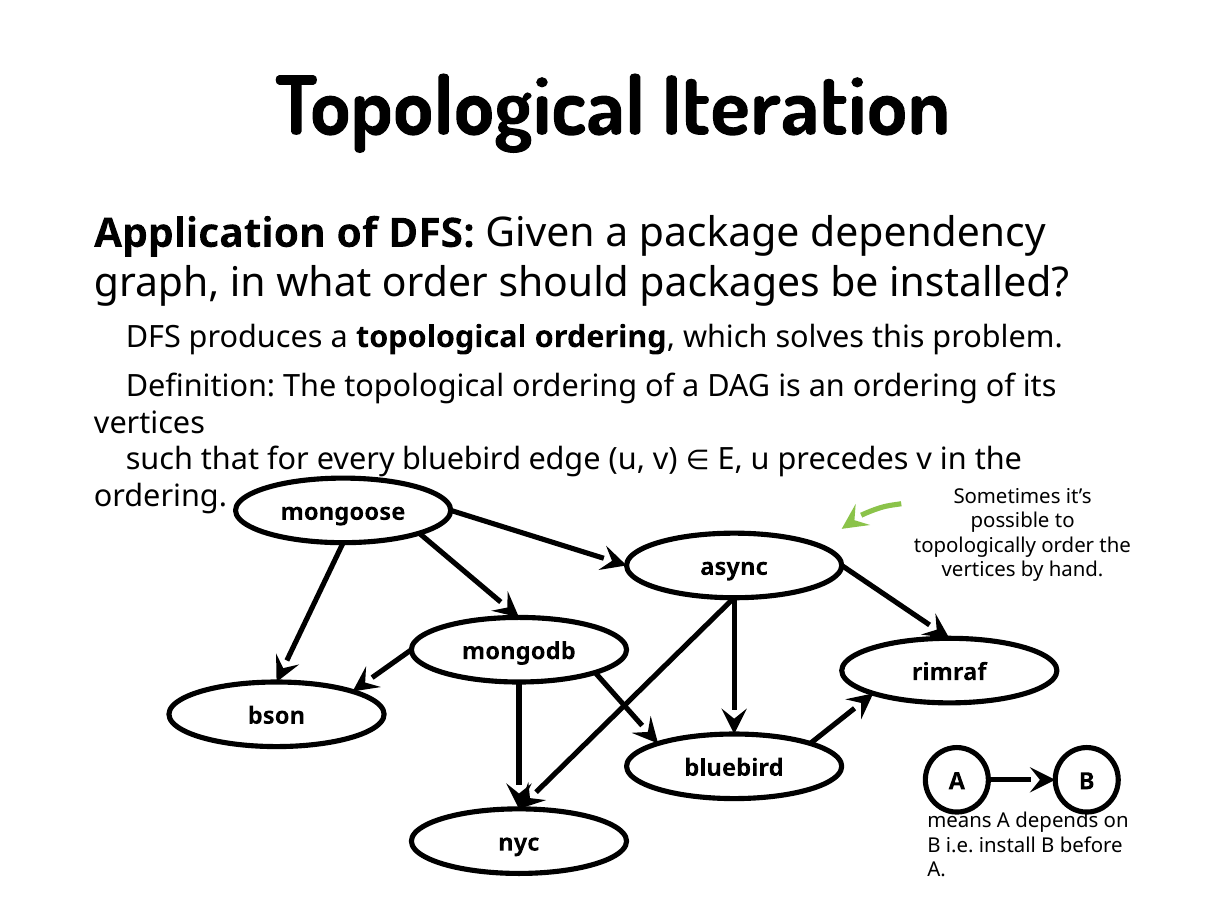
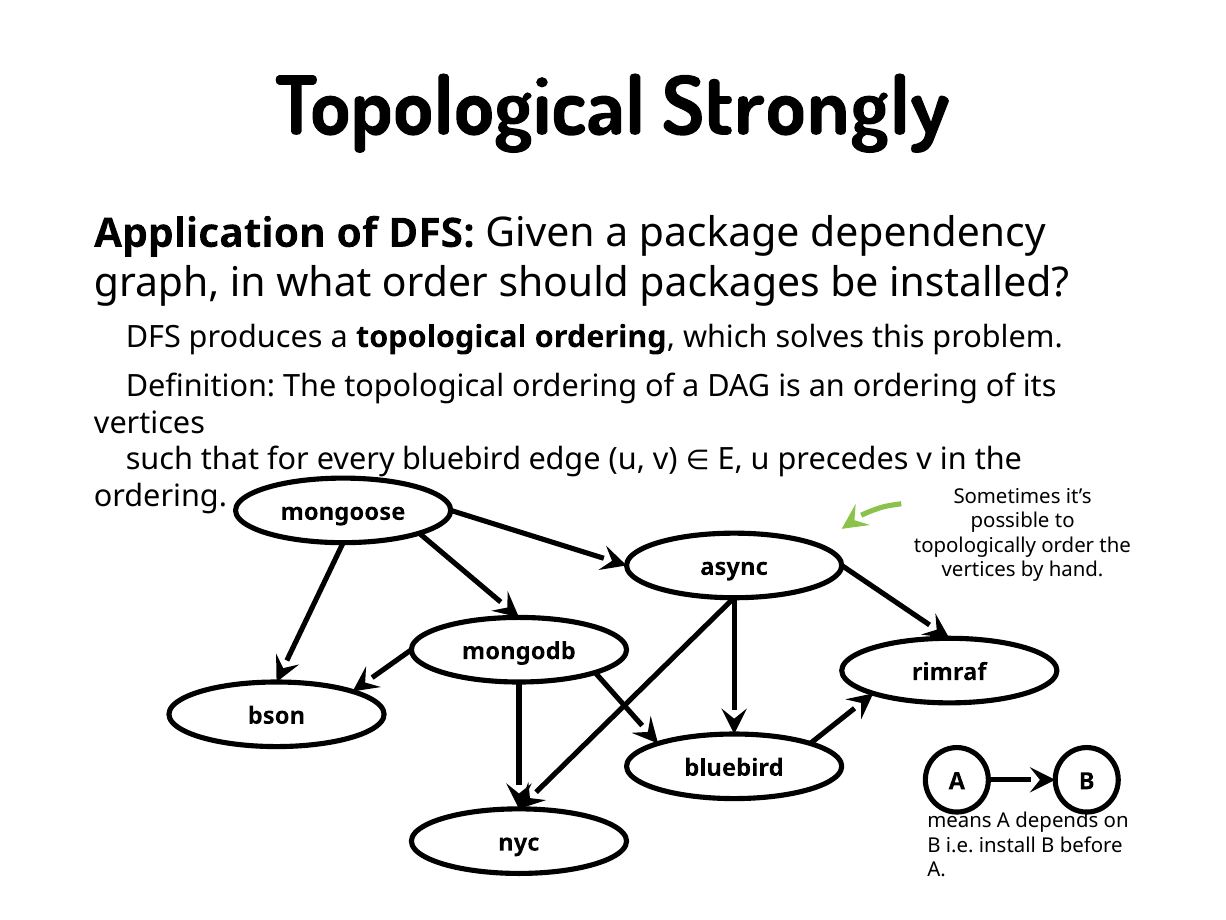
Iteration: Iteration -> Strongly
